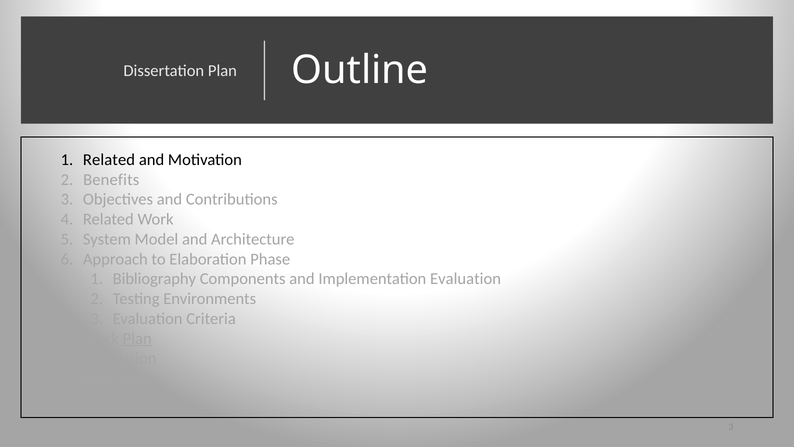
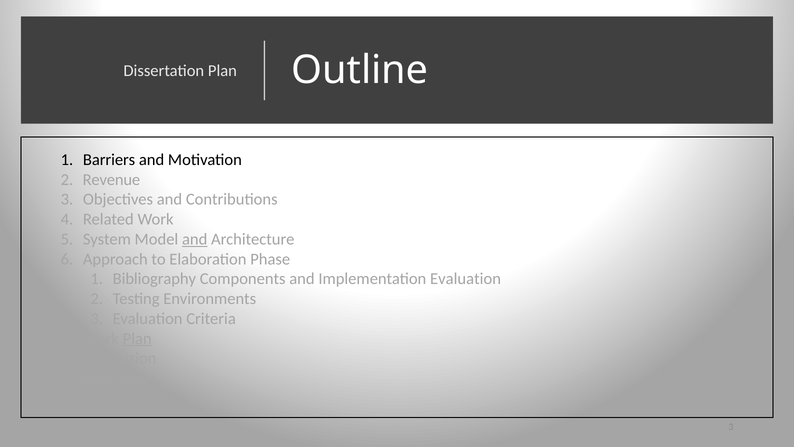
Related at (109, 160): Related -> Barriers
Benefits: Benefits -> Revenue
and at (195, 239) underline: none -> present
